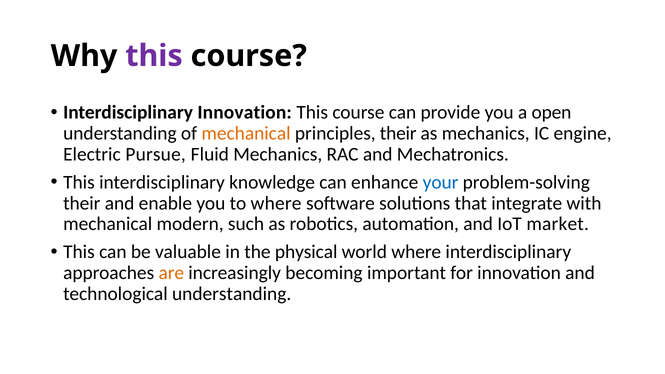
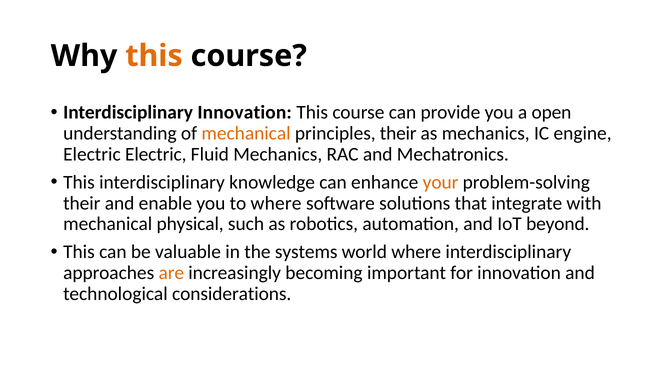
this at (154, 56) colour: purple -> orange
Electric Pursue: Pursue -> Electric
your colour: blue -> orange
modern: modern -> physical
market: market -> beyond
physical: physical -> systems
technological understanding: understanding -> considerations
